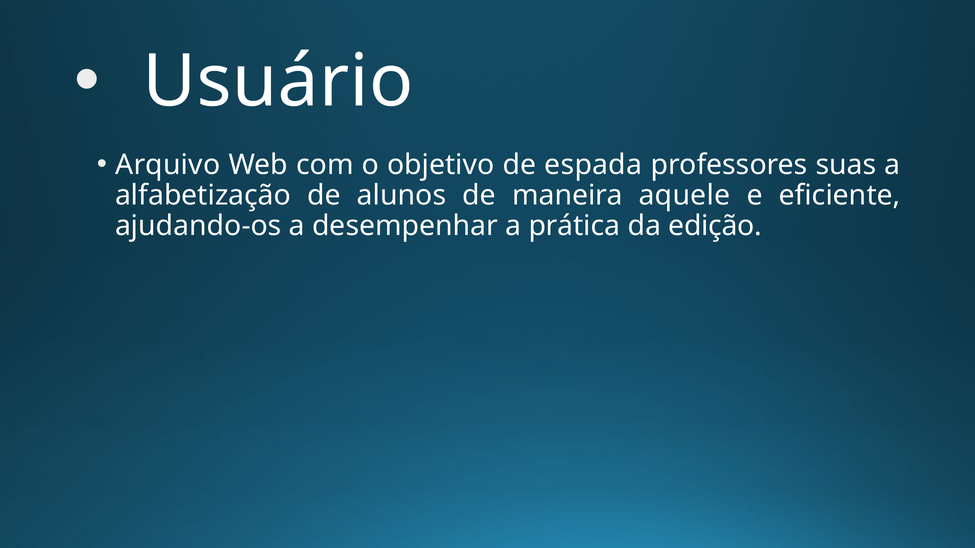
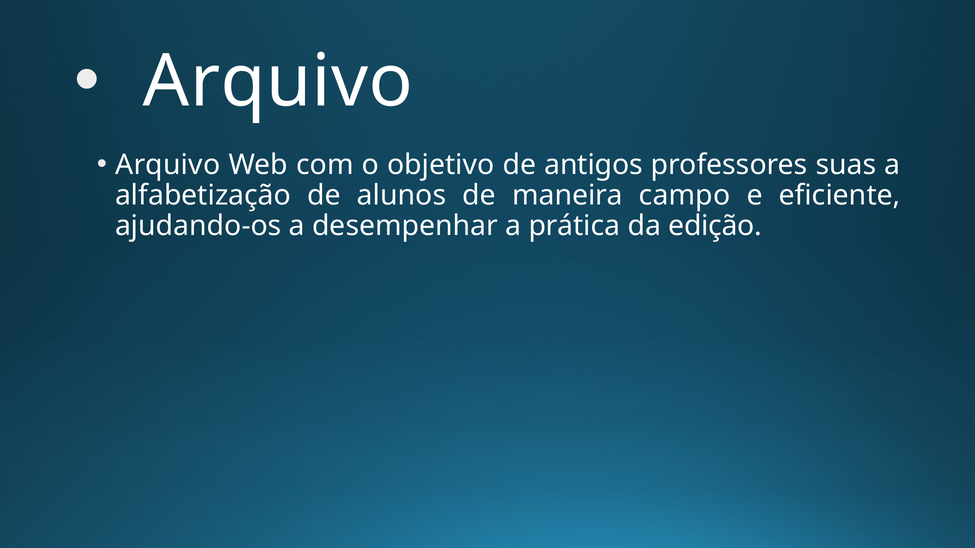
Usuário at (278, 82): Usuário -> Arquivo
espada: espada -> antigos
aquele: aquele -> campo
